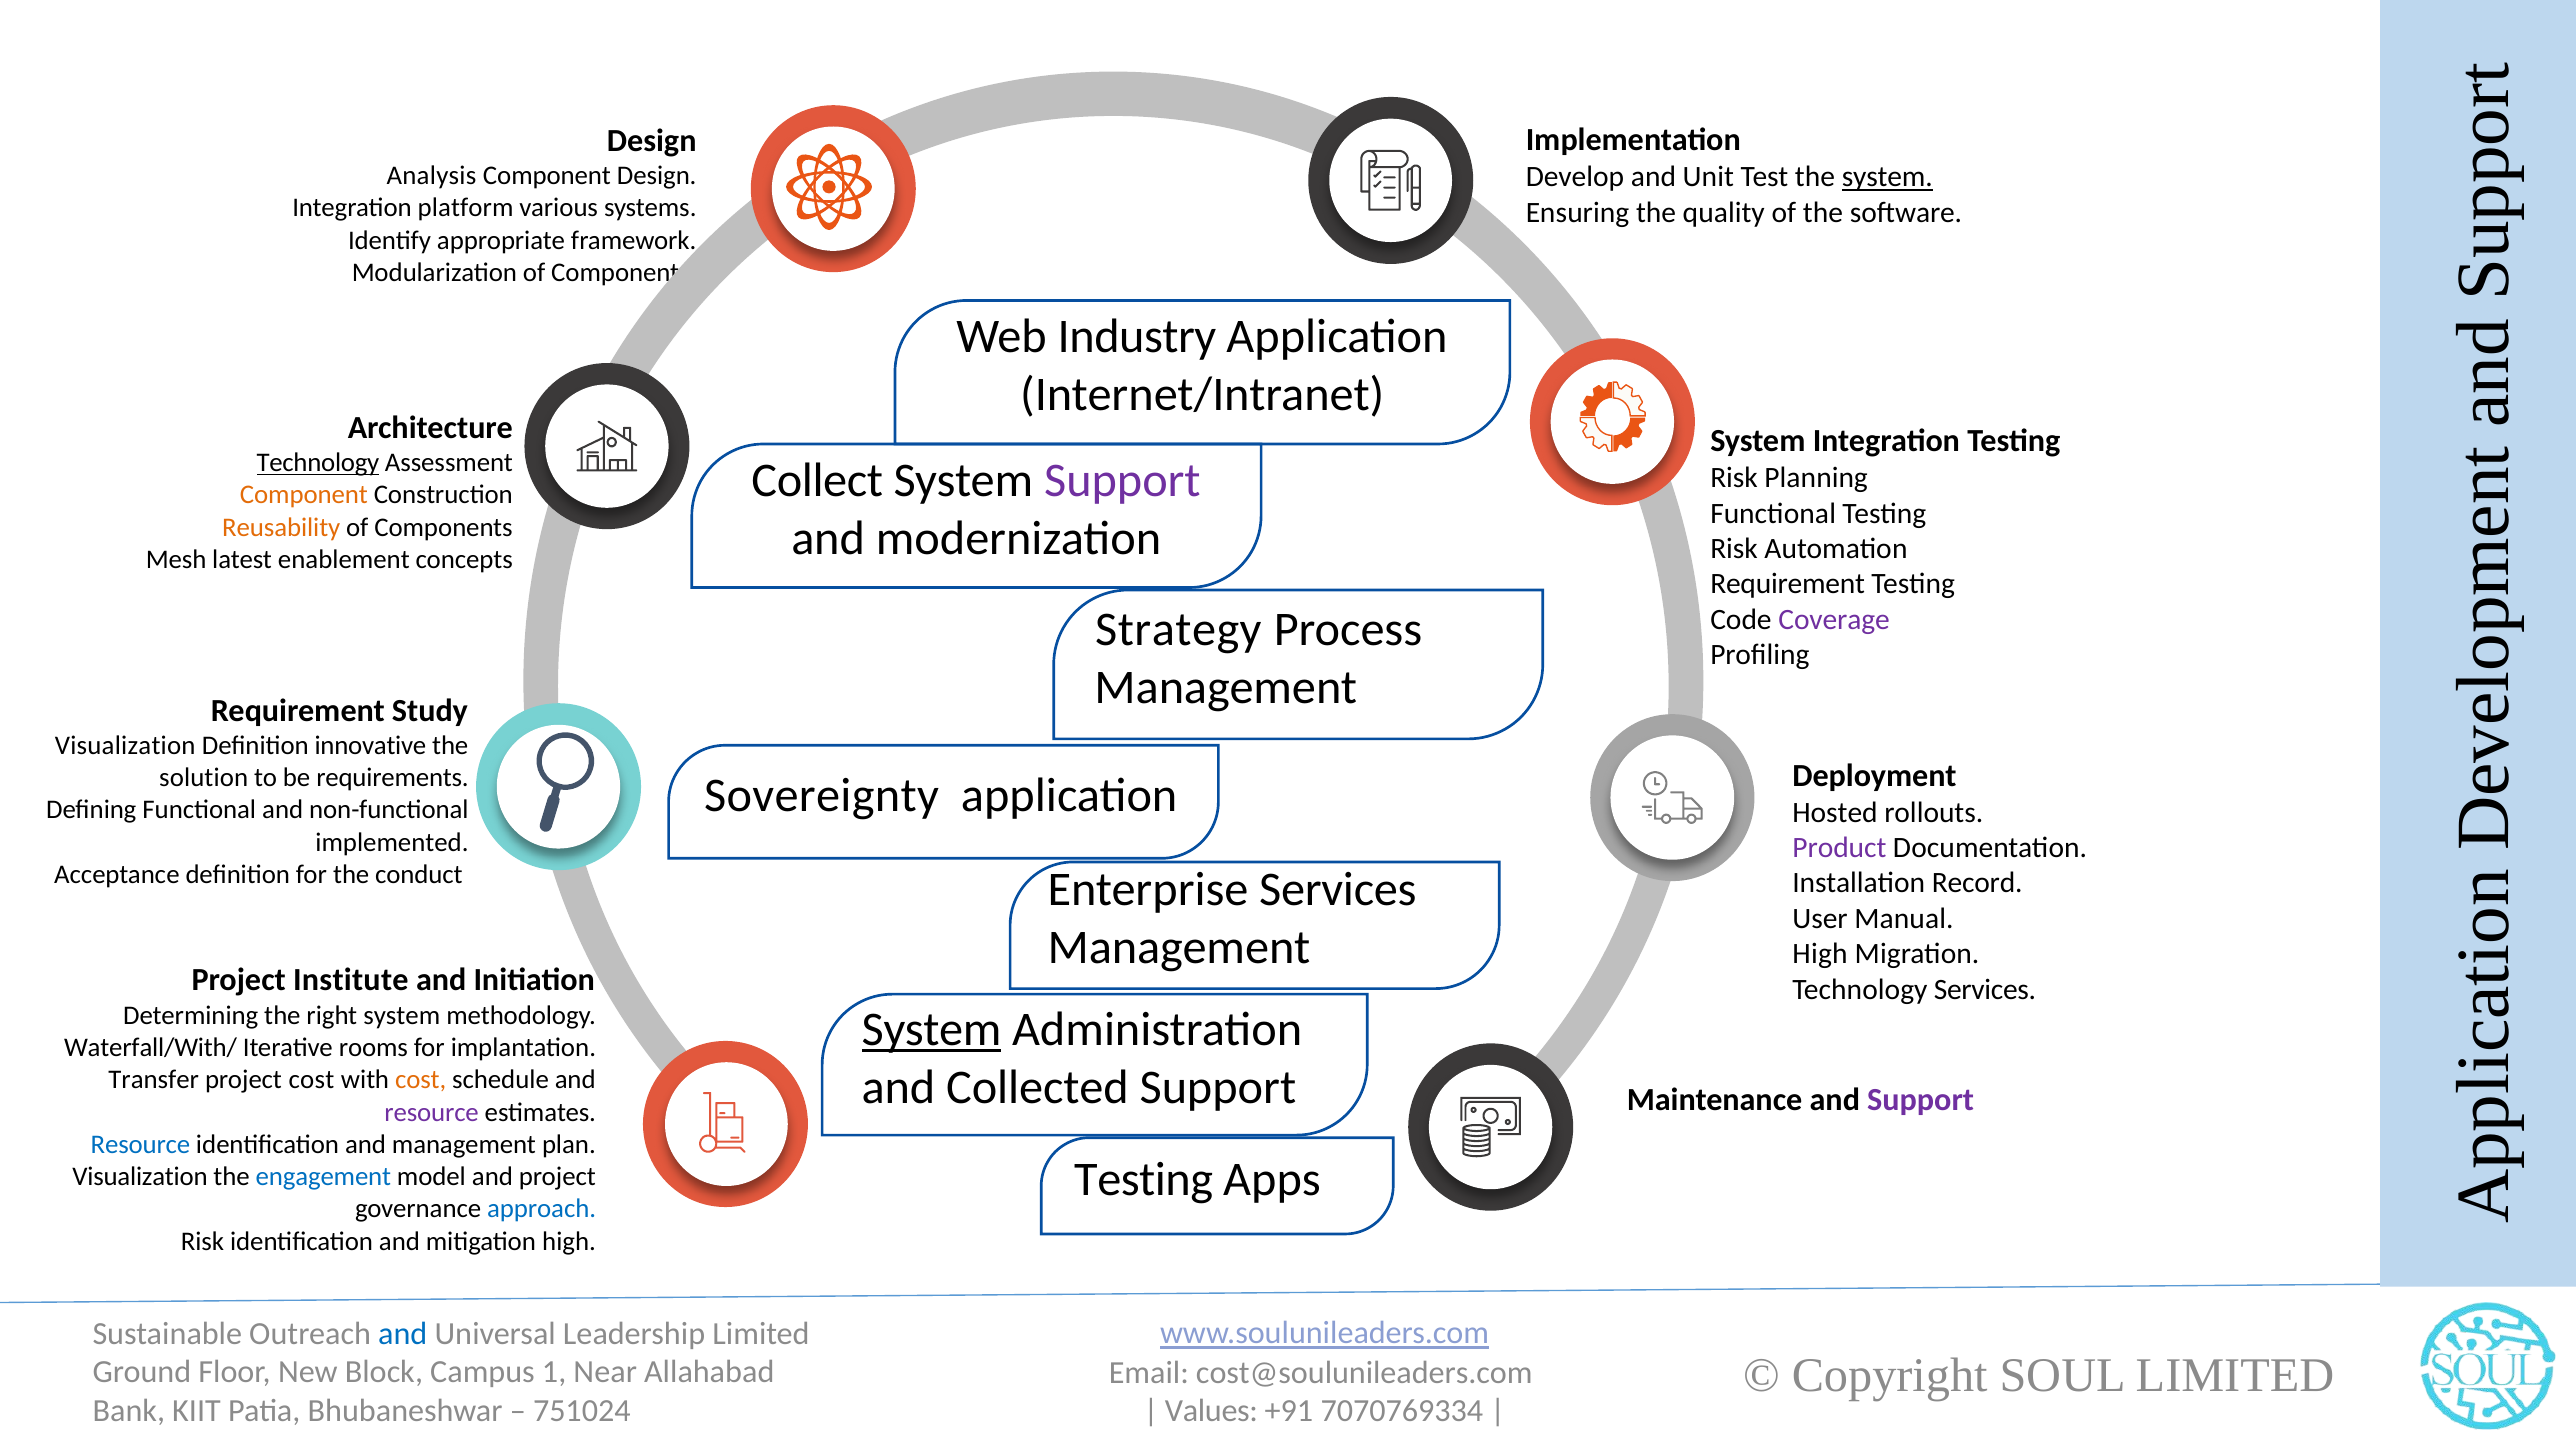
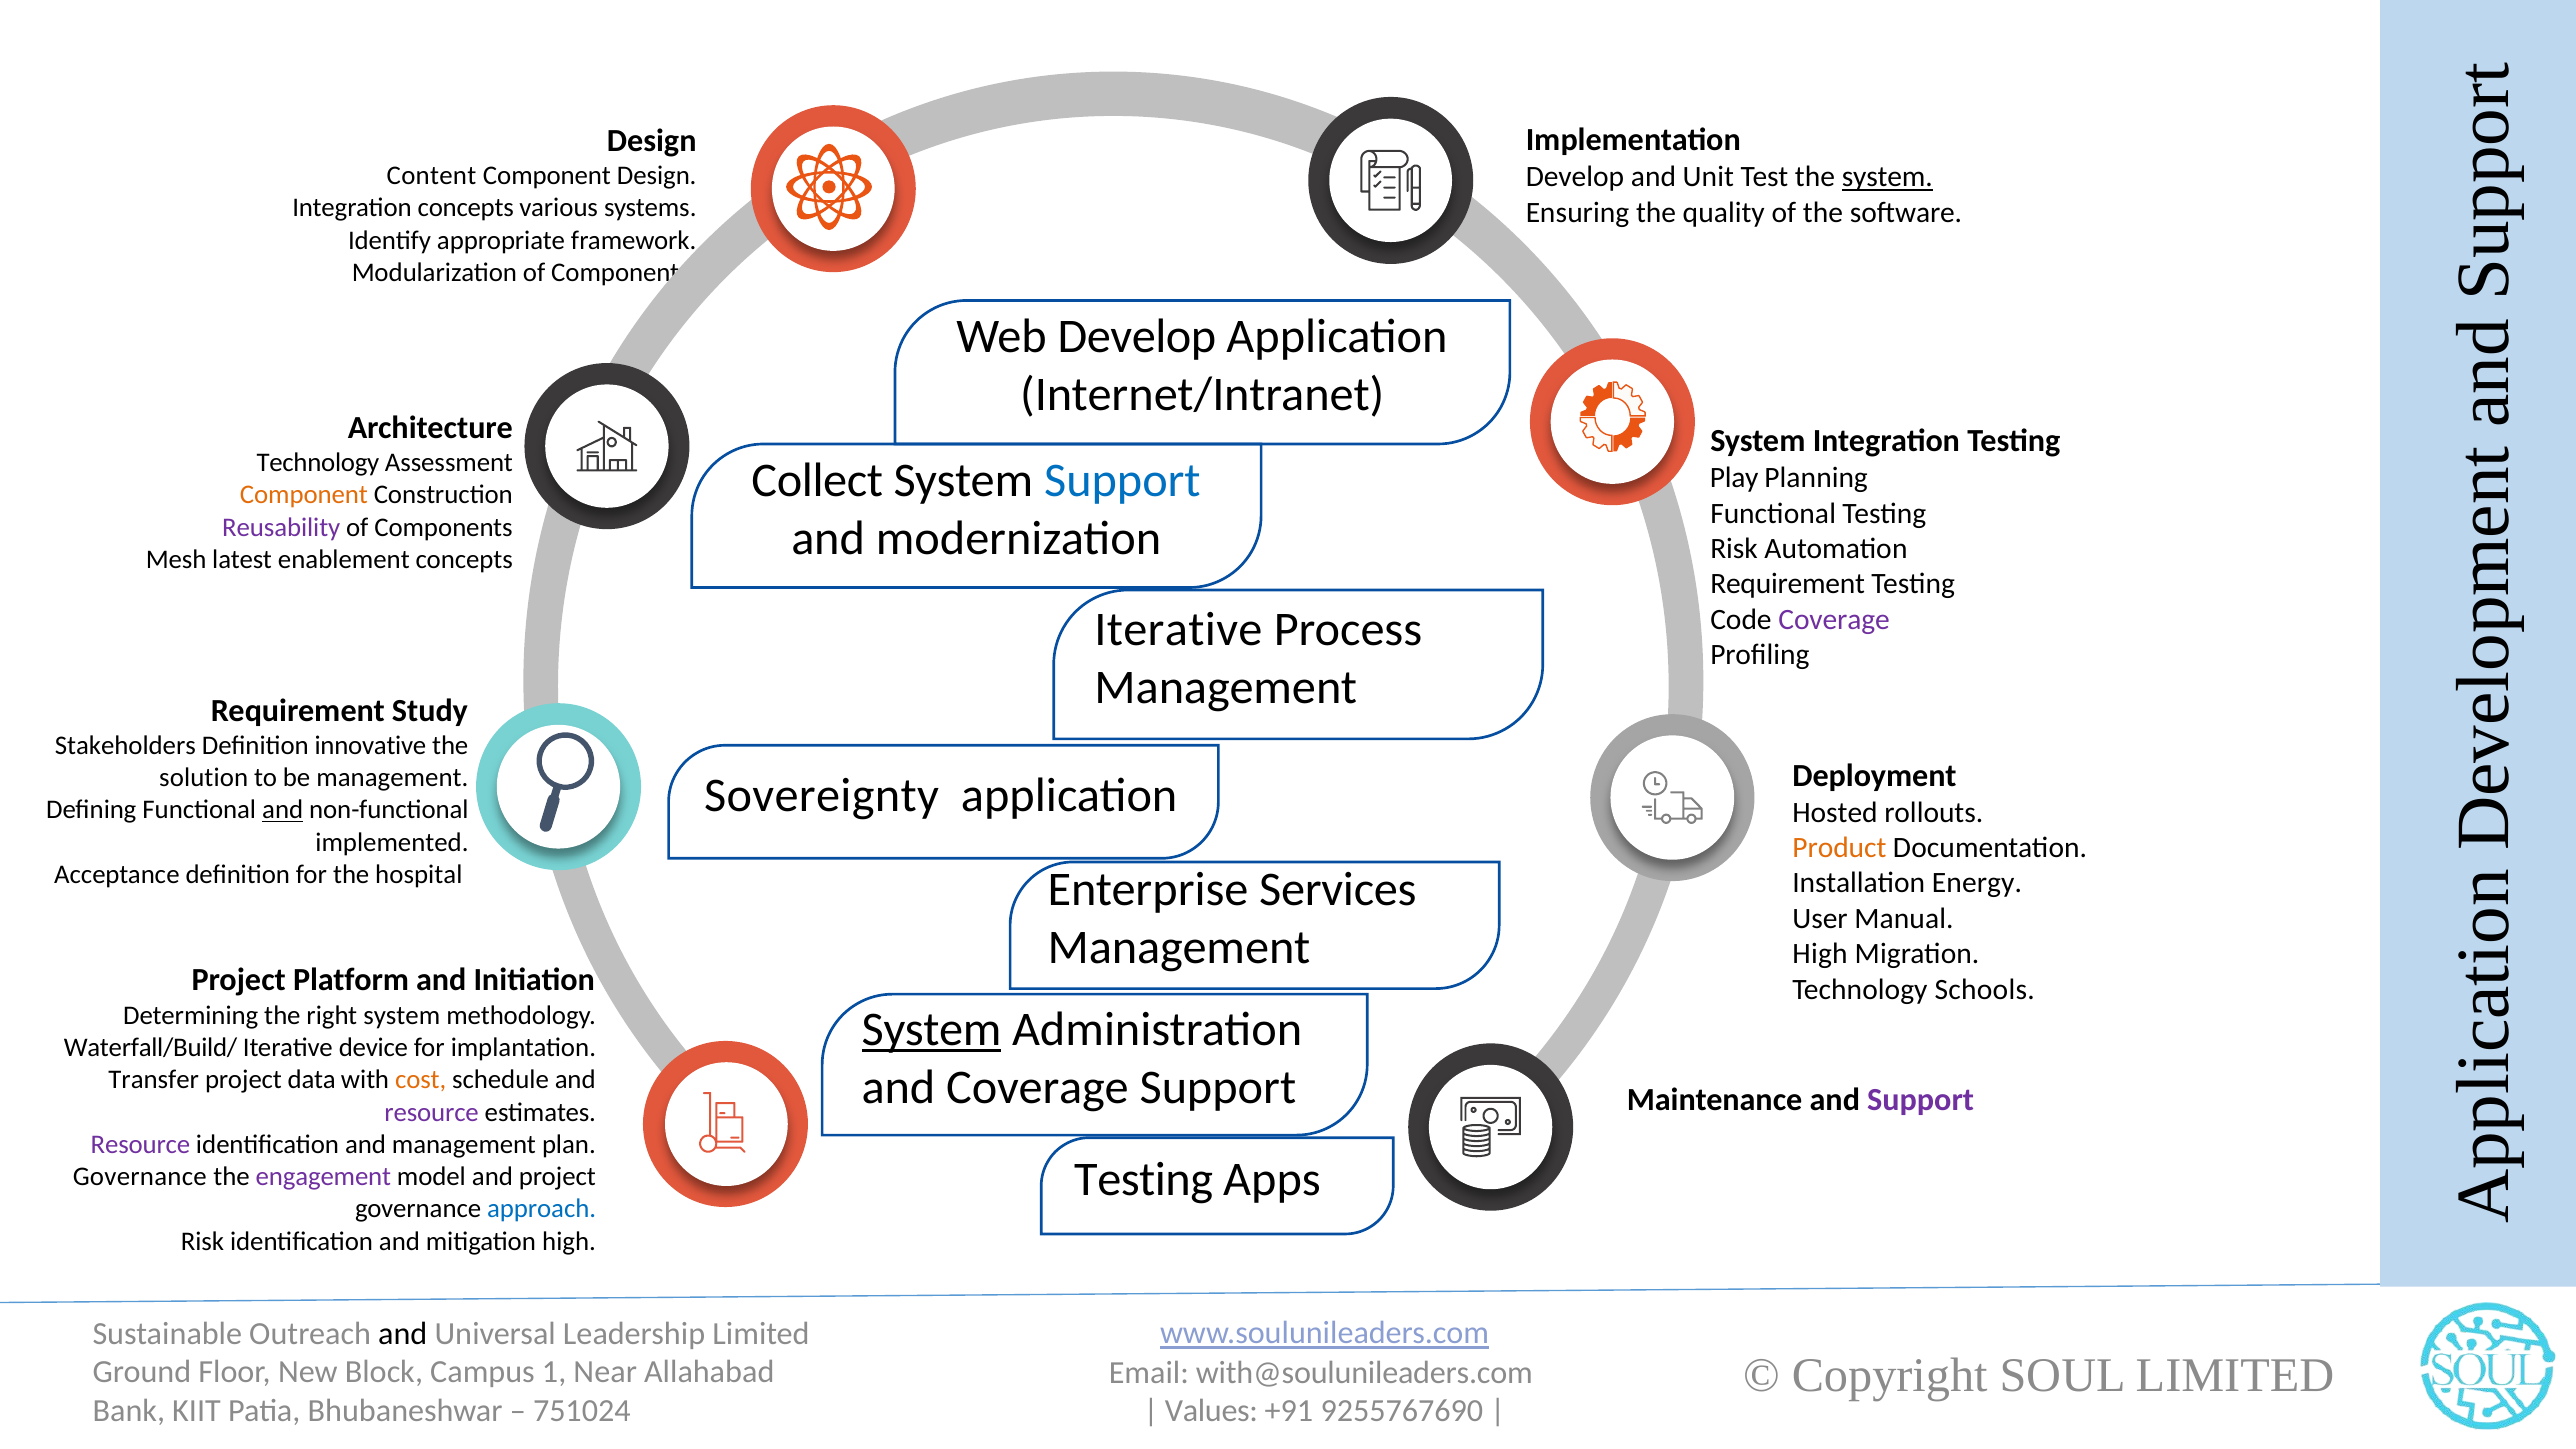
Analysis: Analysis -> Content
Integration platform: platform -> concepts
Web Industry: Industry -> Develop
Technology at (318, 463) underline: present -> none
Support at (1122, 480) colour: purple -> blue
Risk at (1734, 478): Risk -> Play
Reusability colour: orange -> purple
Strategy at (1178, 629): Strategy -> Iterative
Visualization at (125, 746): Visualization -> Stakeholders
be requirements: requirements -> management
and at (283, 810) underline: none -> present
Product colour: purple -> orange
conduct: conduct -> hospital
Record: Record -> Energy
Institute: Institute -> Platform
Technology Services: Services -> Schools
Waterfall/With/: Waterfall/With/ -> Waterfall/Build/
rooms: rooms -> device
and Collected: Collected -> Coverage
project cost: cost -> data
Resource at (140, 1144) colour: blue -> purple
Visualization at (140, 1177): Visualization -> Governance
engagement colour: blue -> purple
and at (403, 1334) colour: blue -> black
cost@soulunileaders.com: cost@soulunileaders.com -> with@soulunileaders.com
7070769334: 7070769334 -> 9255767690
